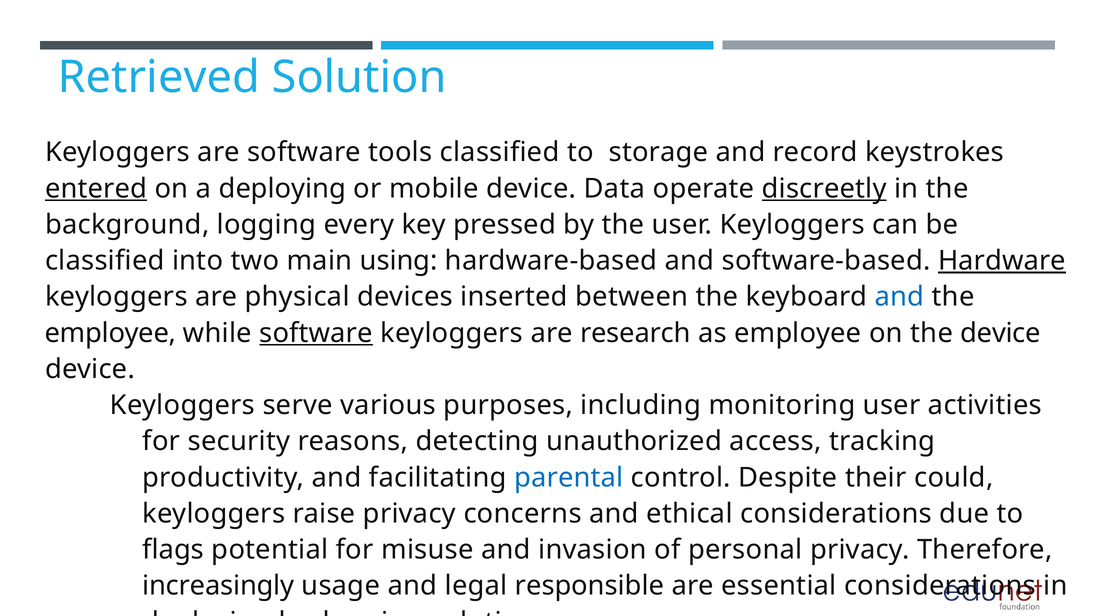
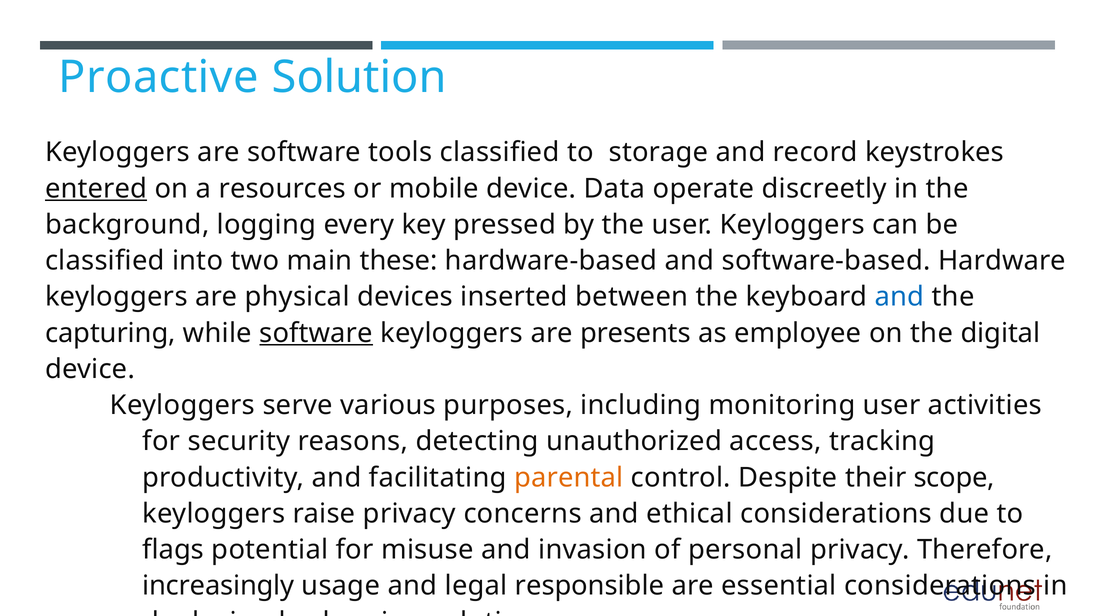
Retrieved: Retrieved -> Proactive
a deploying: deploying -> resources
discreetly underline: present -> none
using: using -> these
Hardware underline: present -> none
employee at (110, 333): employee -> capturing
research: research -> presents
the device: device -> digital
parental colour: blue -> orange
could: could -> scope
